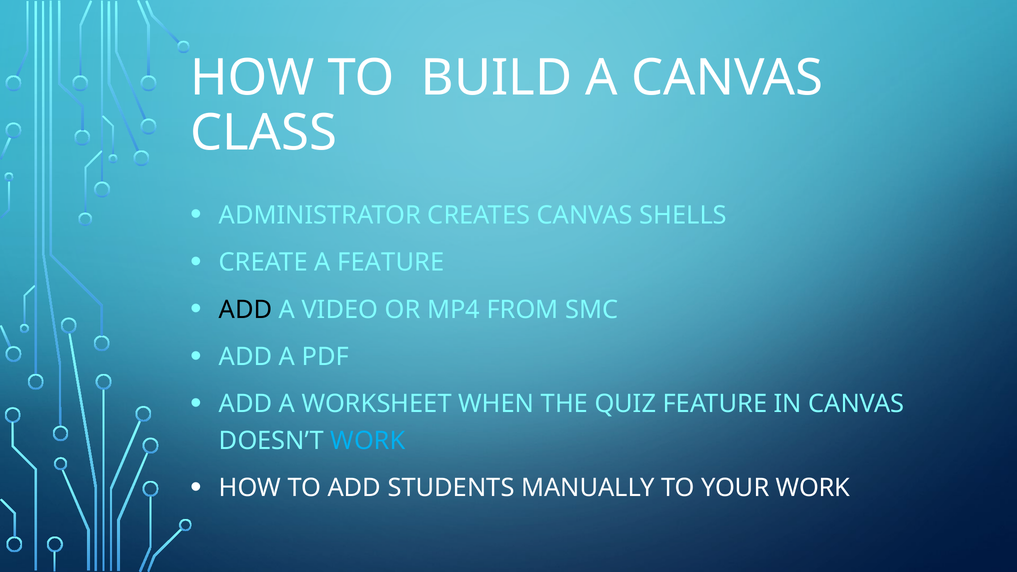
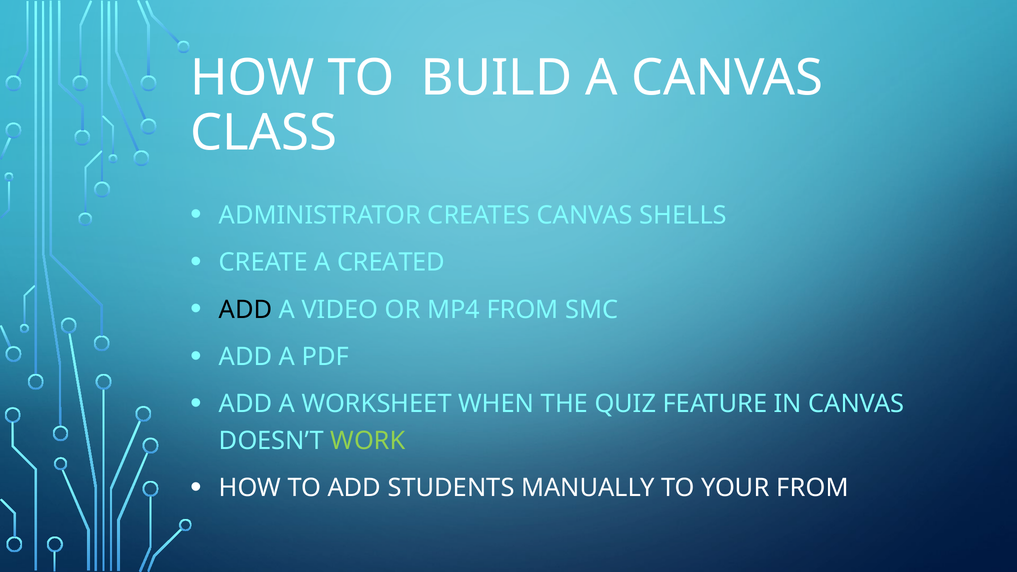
A FEATURE: FEATURE -> CREATED
WORK at (368, 441) colour: light blue -> light green
YOUR WORK: WORK -> FROM
